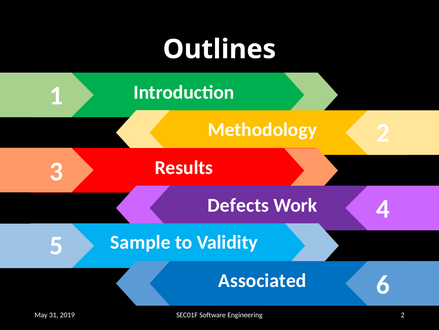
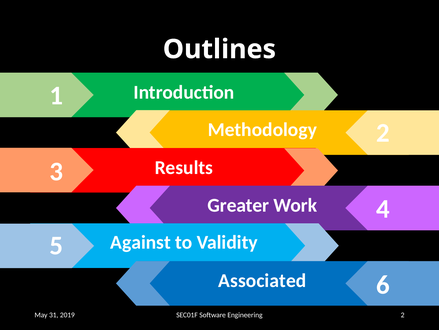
Defects: Defects -> Greater
Sample: Sample -> Against
